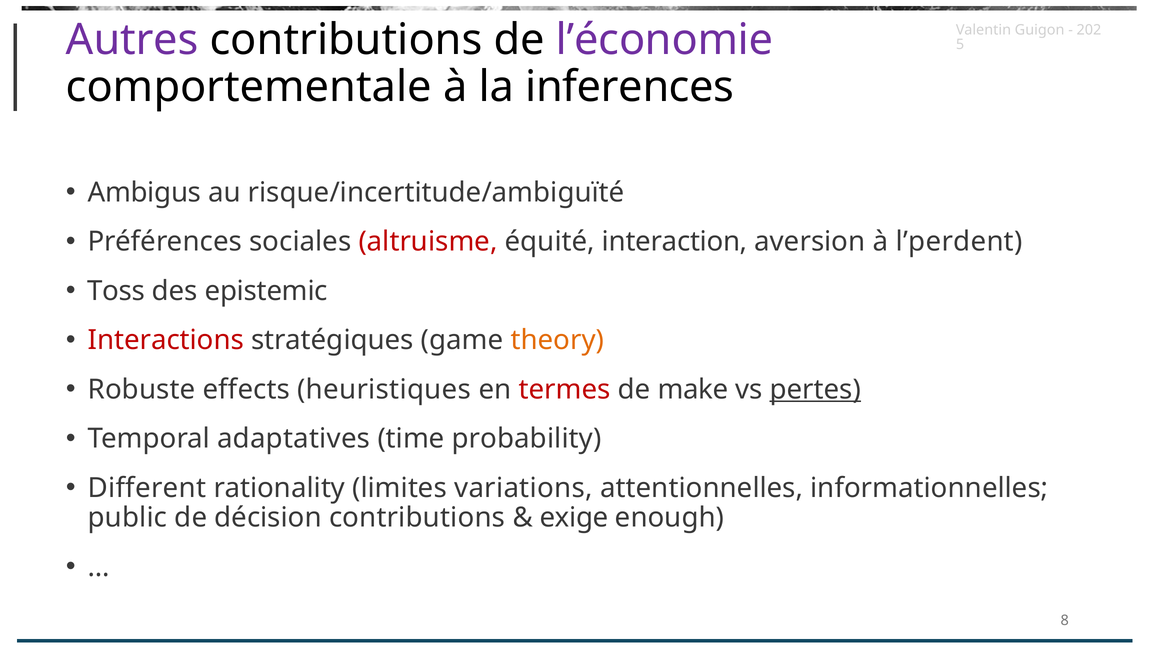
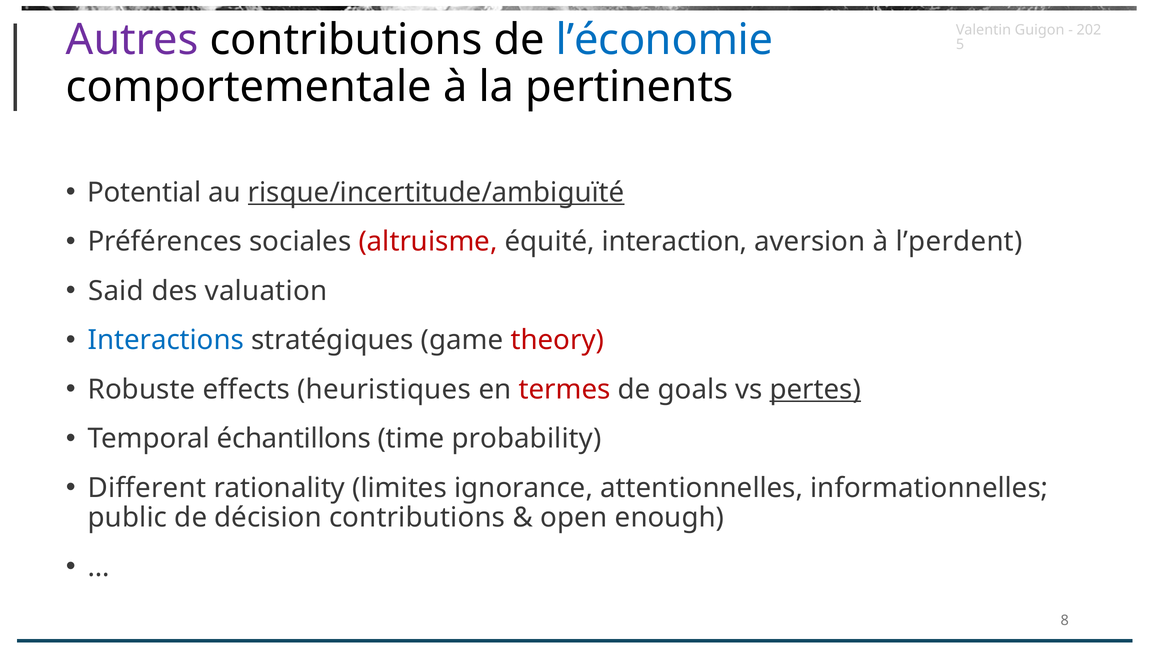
l’économie colour: purple -> blue
inferences: inferences -> pertinents
Ambigus: Ambigus -> Potential
risque/incertitude/ambiguïté underline: none -> present
Toss: Toss -> Said
epistemic: epistemic -> valuation
Interactions colour: red -> blue
theory colour: orange -> red
make: make -> goals
adaptatives: adaptatives -> échantillons
variations: variations -> ignorance
exige: exige -> open
